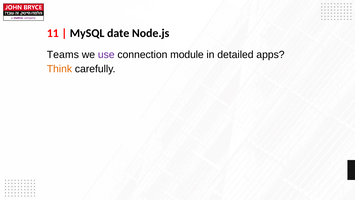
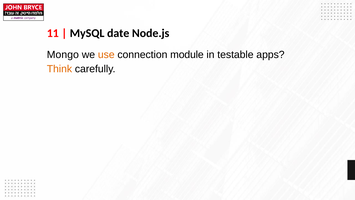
Teams: Teams -> Mongo
use colour: purple -> orange
detailed: detailed -> testable
